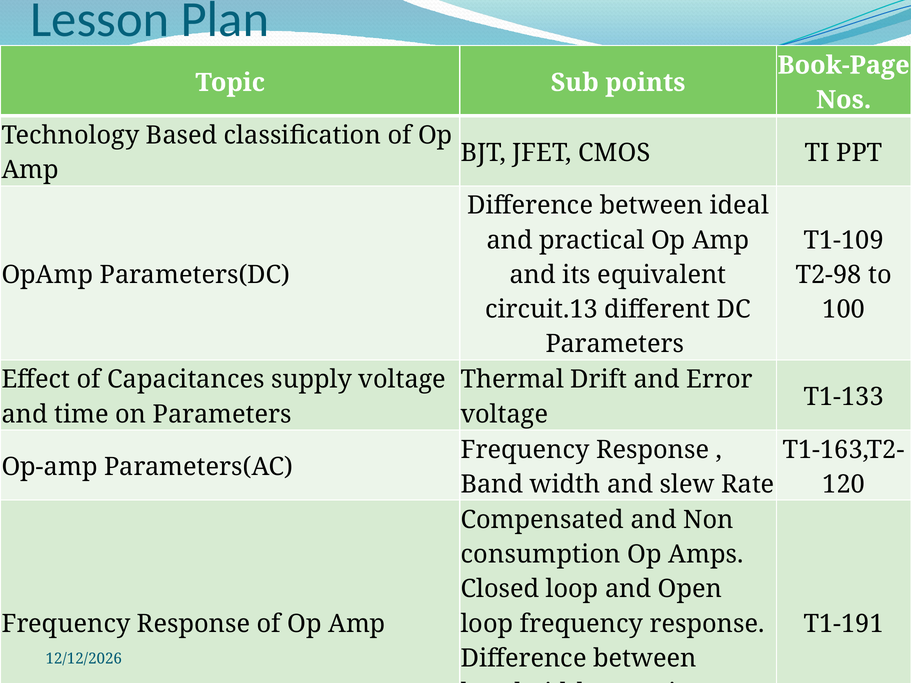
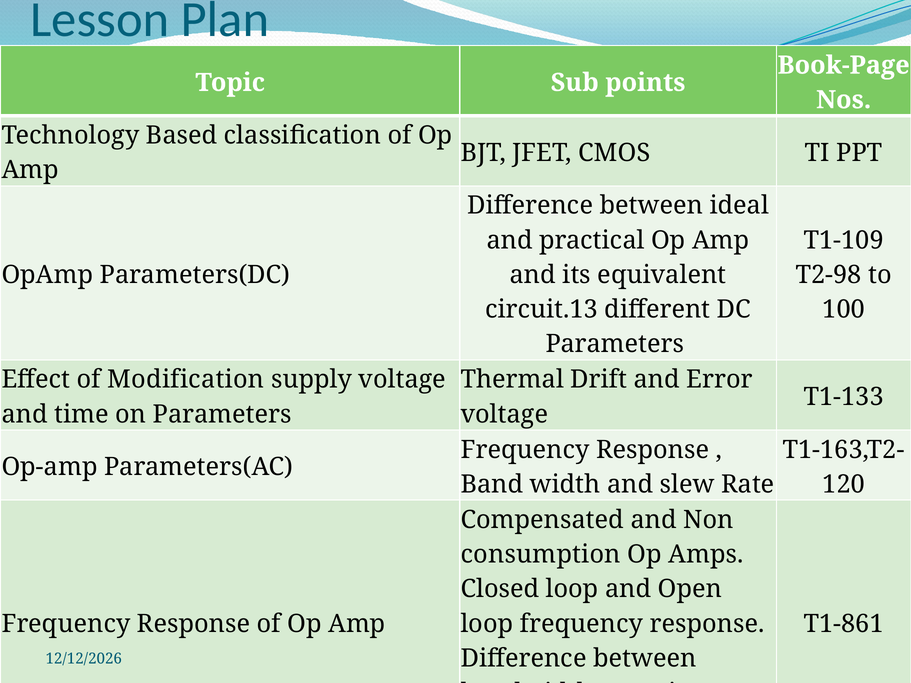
Capacitances: Capacitances -> Modification
T1-191: T1-191 -> T1-861
